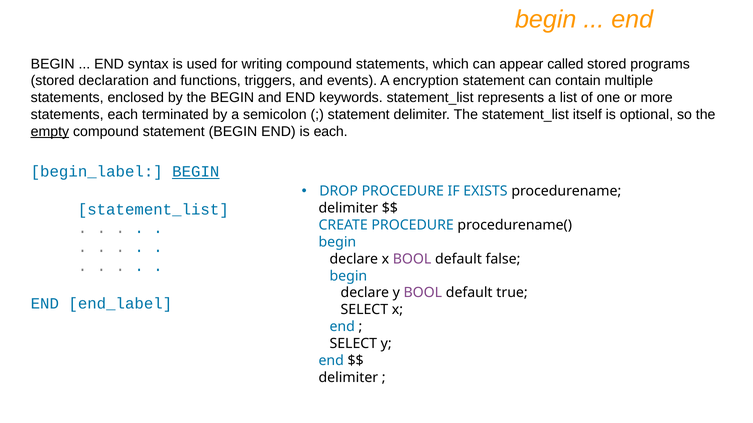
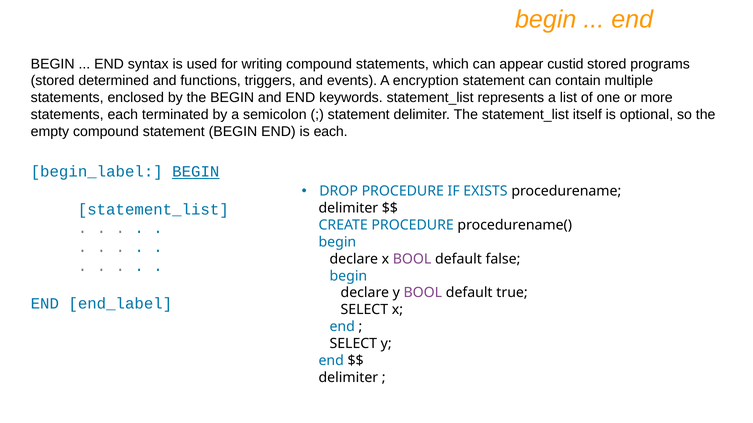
called: called -> custid
declaration: declaration -> determined
empty underline: present -> none
